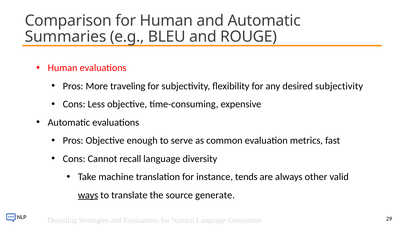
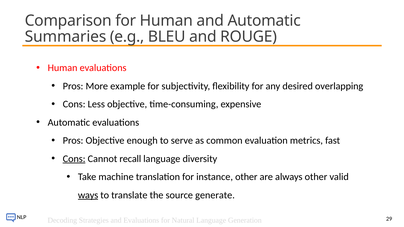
traveling: traveling -> example
desired subjectivity: subjectivity -> overlapping
Cons at (74, 159) underline: none -> present
instance tends: tends -> other
